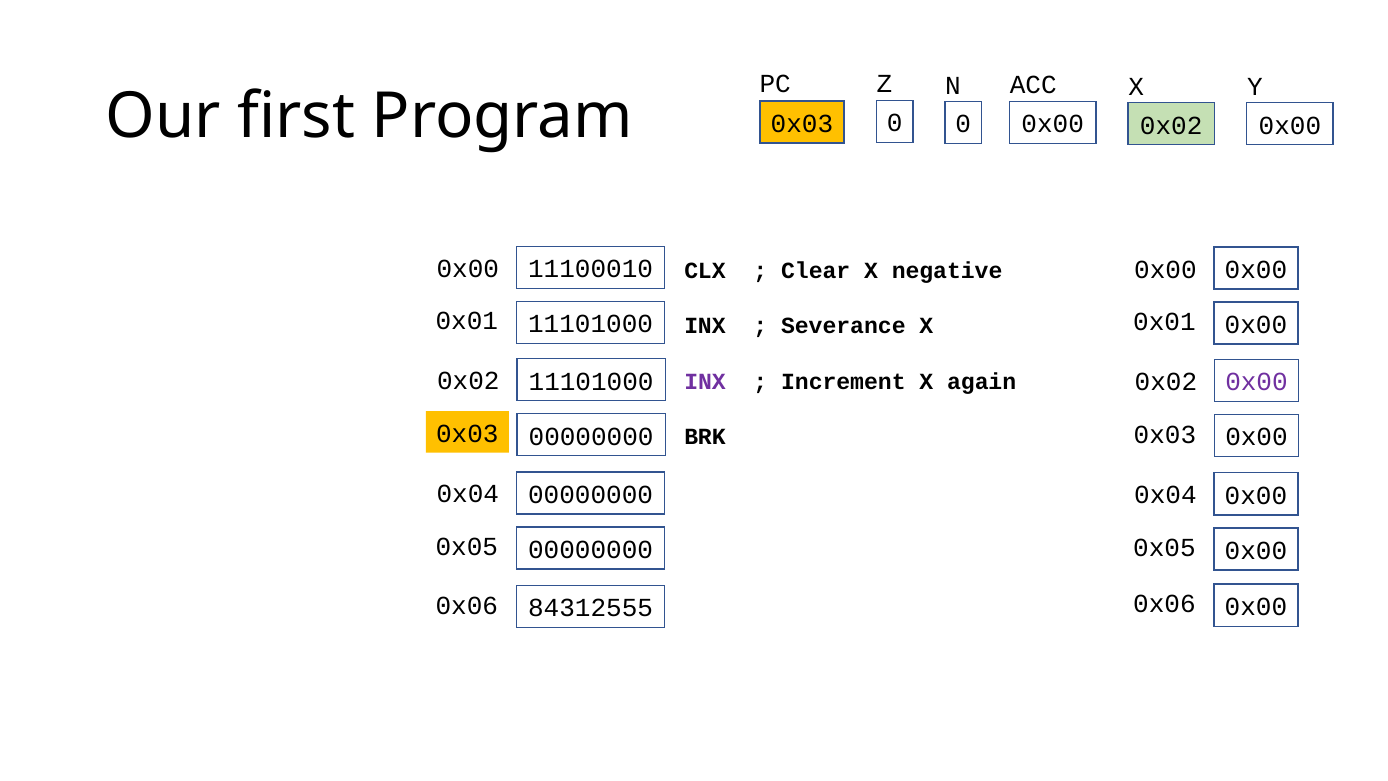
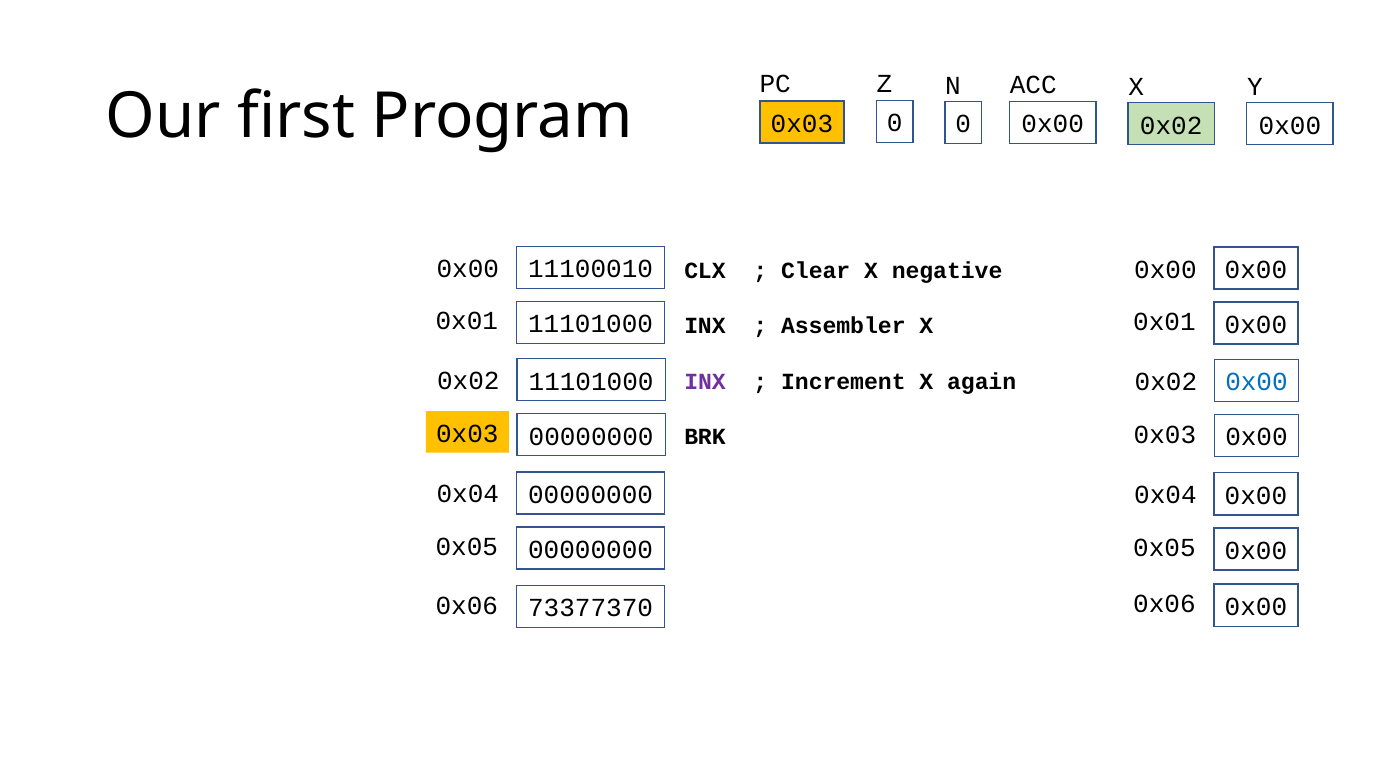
Severance: Severance -> Assembler
0x00 at (1256, 382) colour: purple -> blue
84312555: 84312555 -> 73377370
